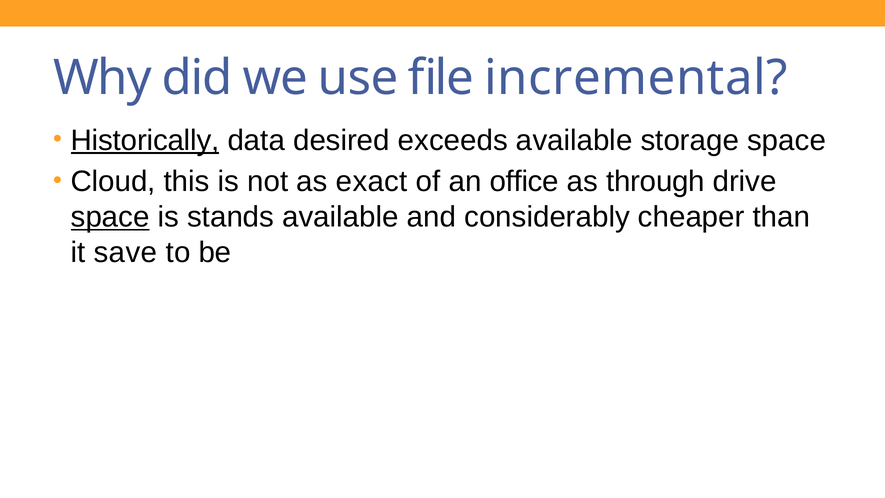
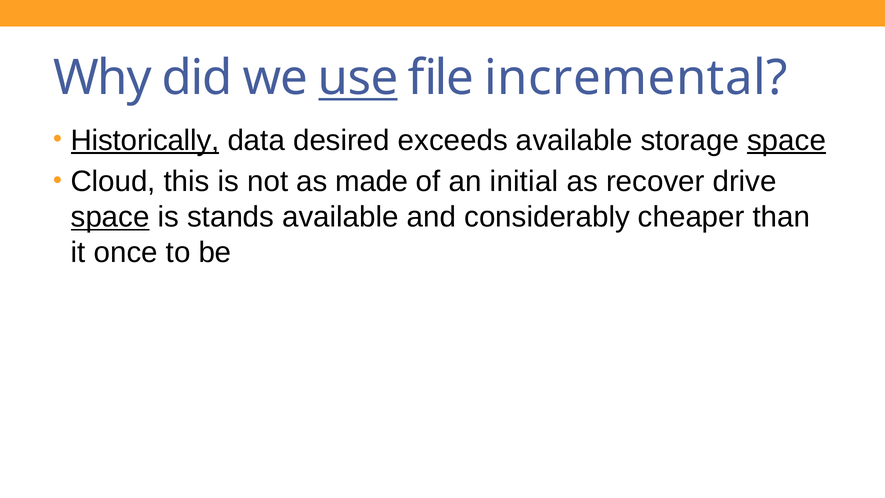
use underline: none -> present
space at (787, 140) underline: none -> present
exact: exact -> made
office: office -> initial
through: through -> recover
save: save -> once
